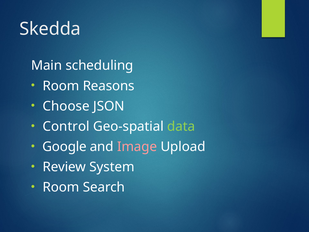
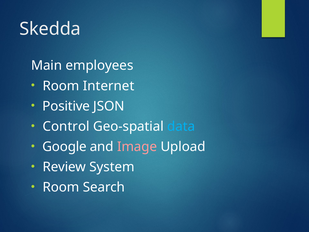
scheduling: scheduling -> employees
Reasons: Reasons -> Internet
Choose: Choose -> Positive
data colour: light green -> light blue
